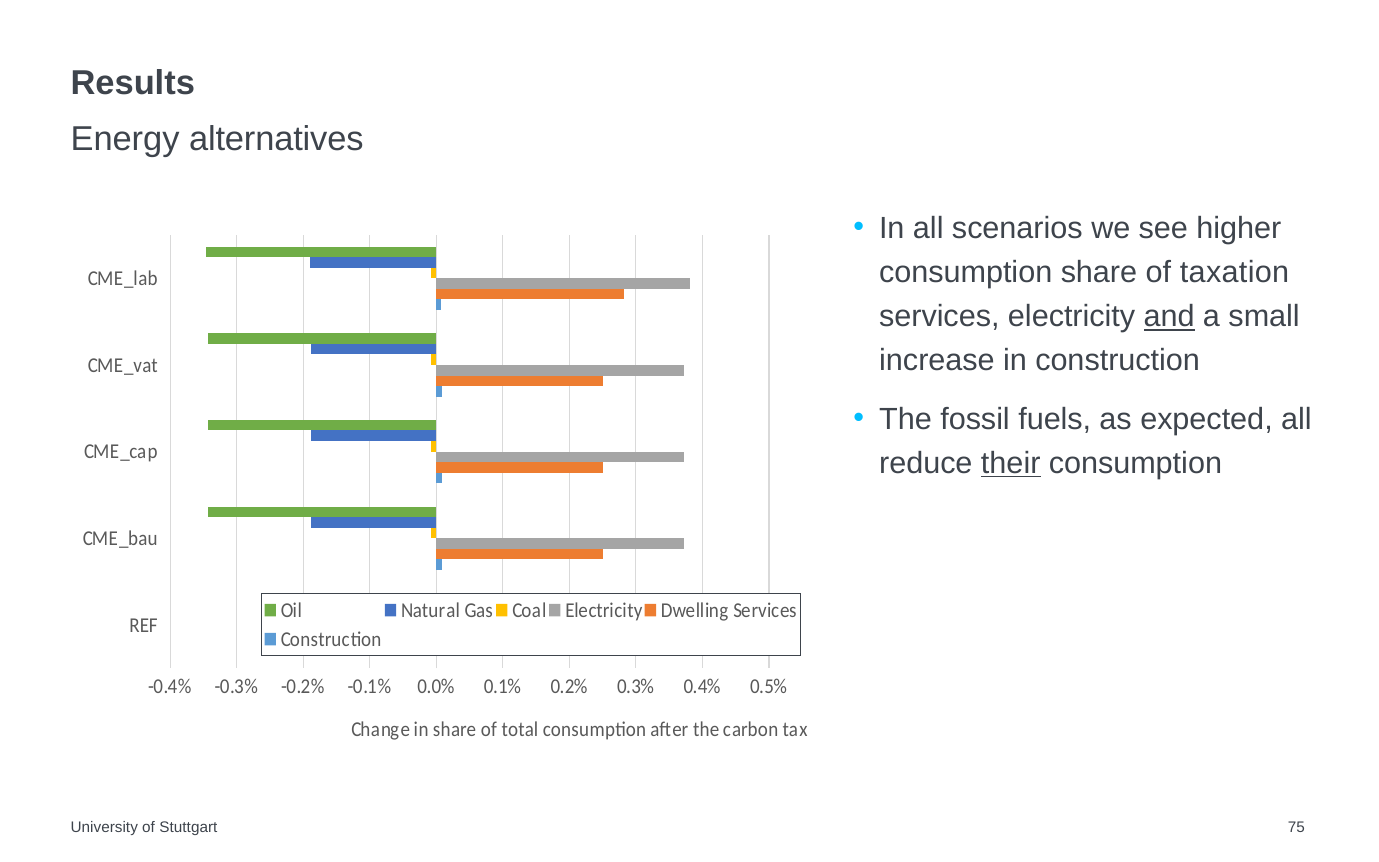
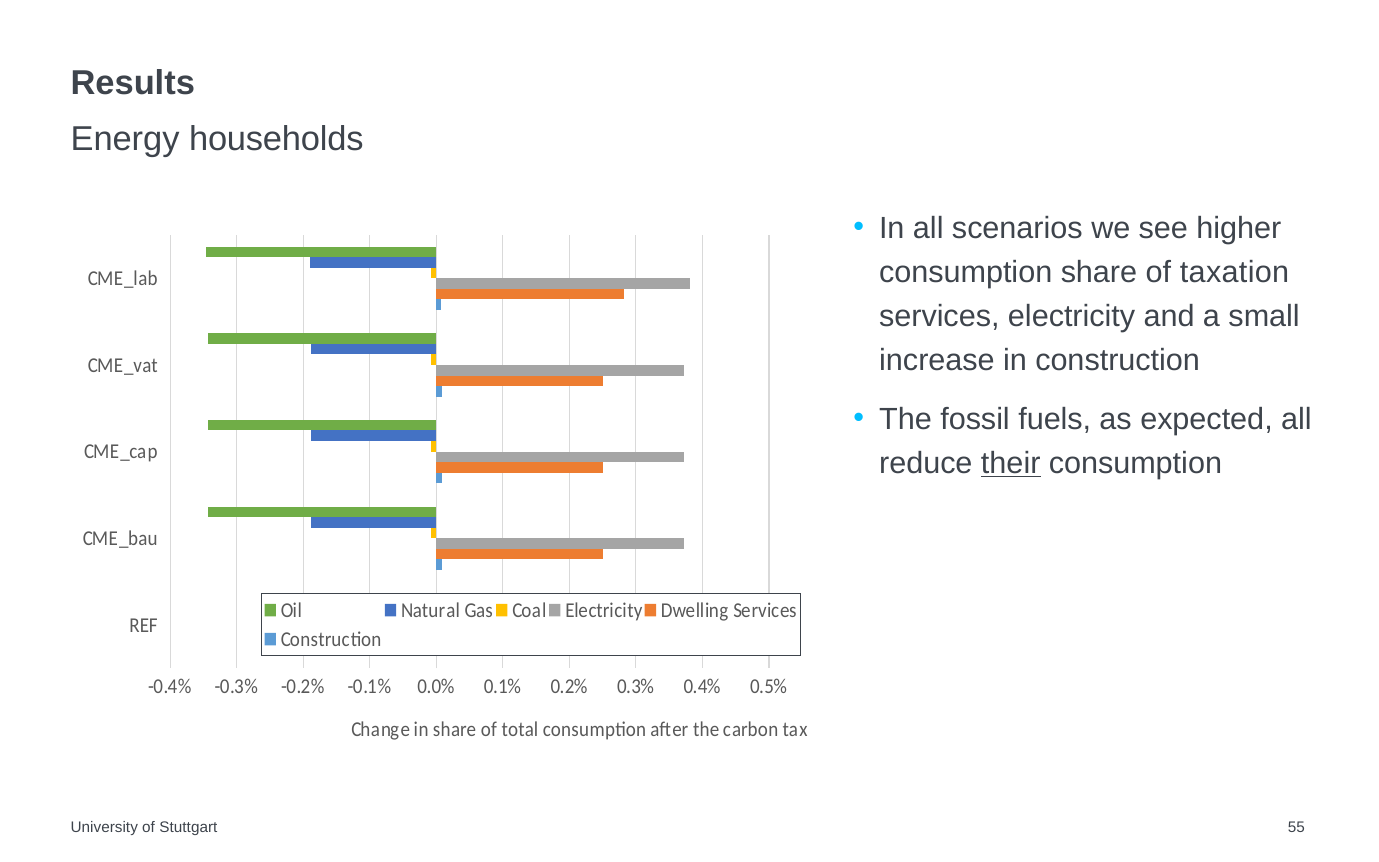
alternatives: alternatives -> households
and underline: present -> none
75: 75 -> 55
